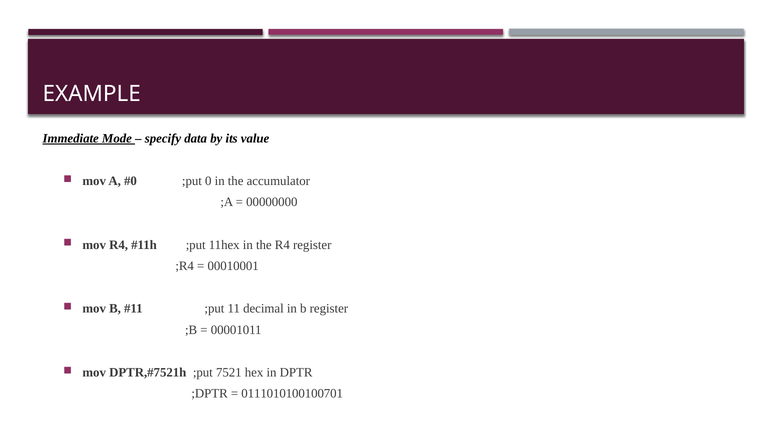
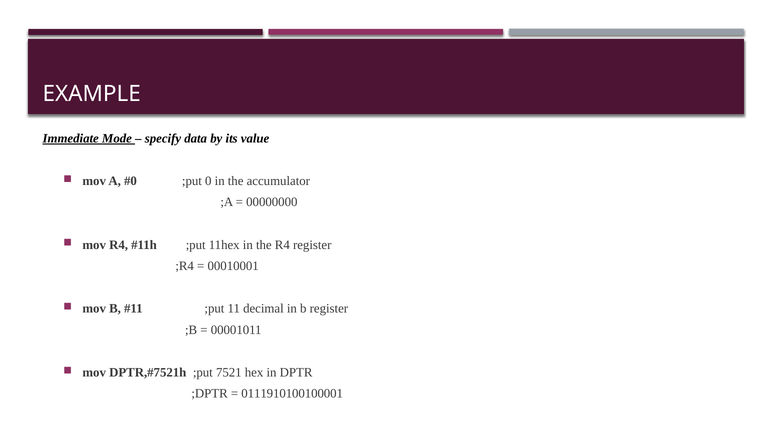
0111010100100701: 0111010100100701 -> 0111910100100001
